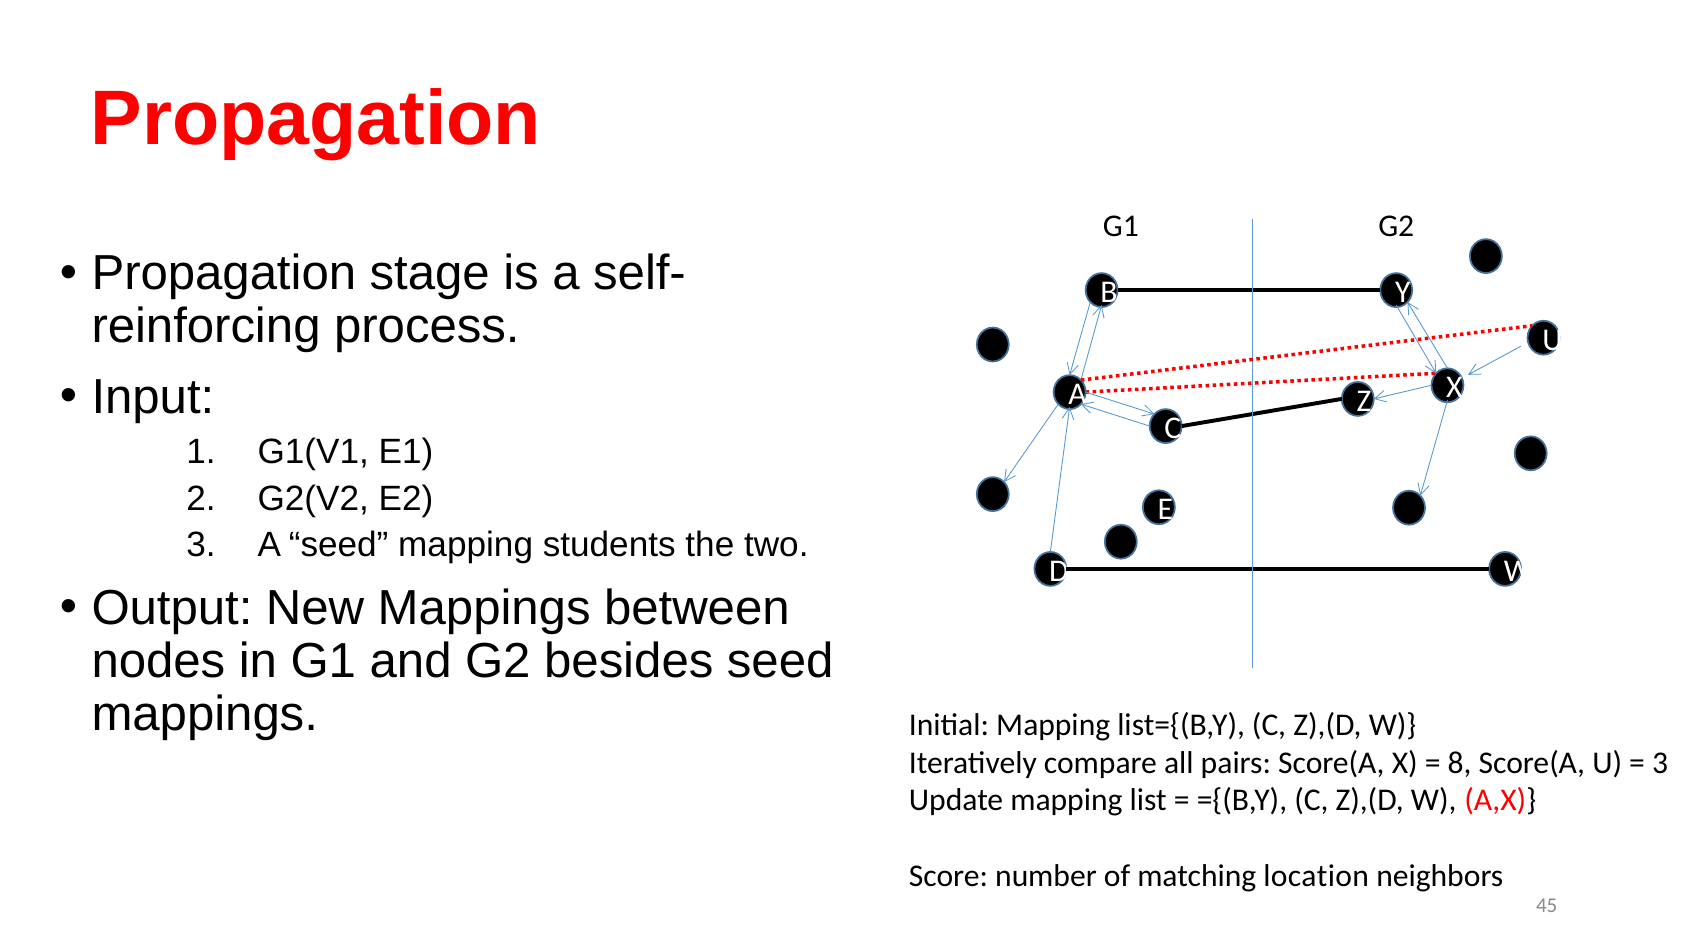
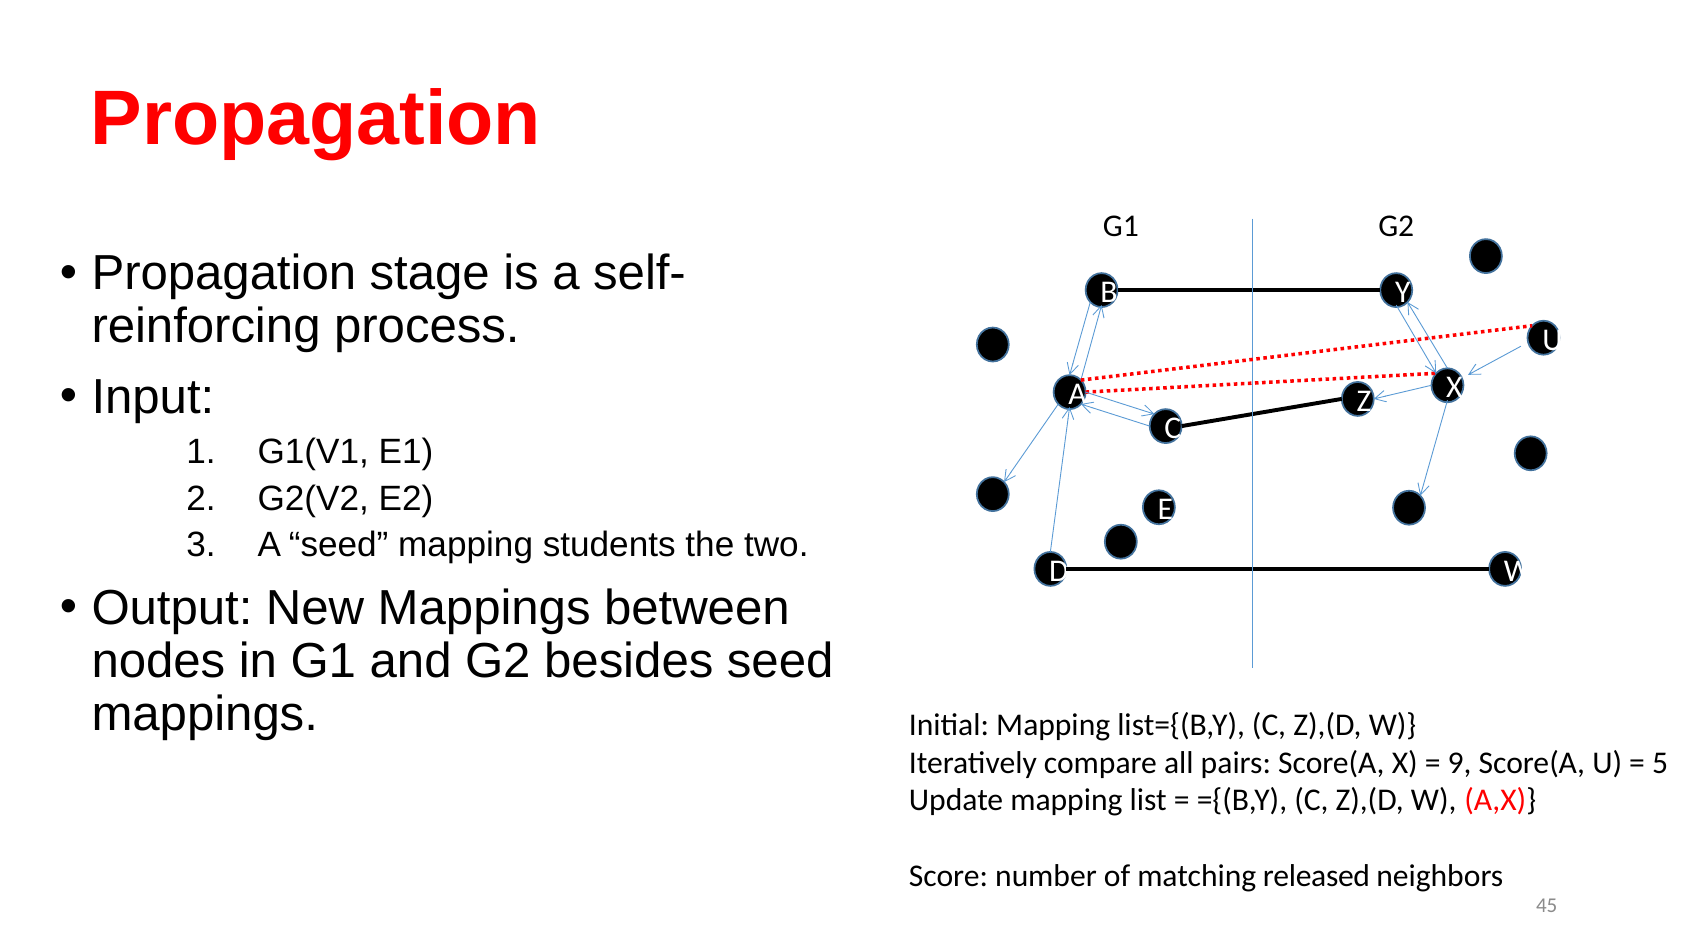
8: 8 -> 9
3 at (1660, 763): 3 -> 5
location: location -> released
